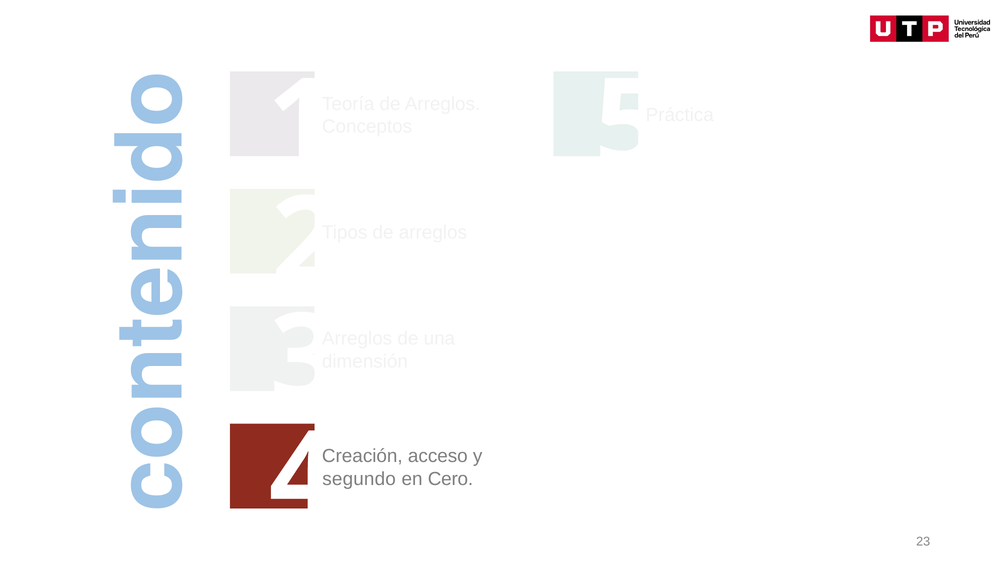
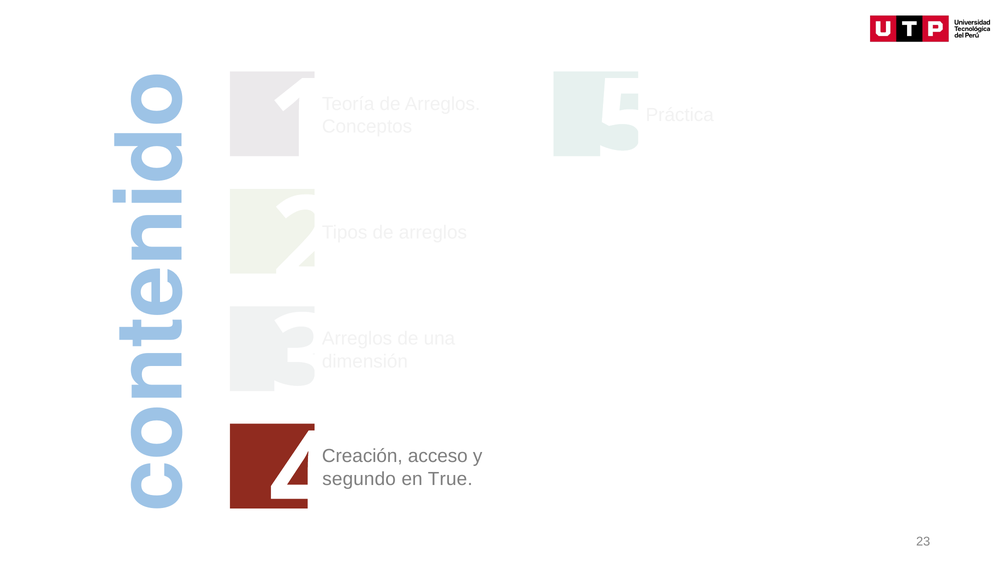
Cero: Cero -> True
